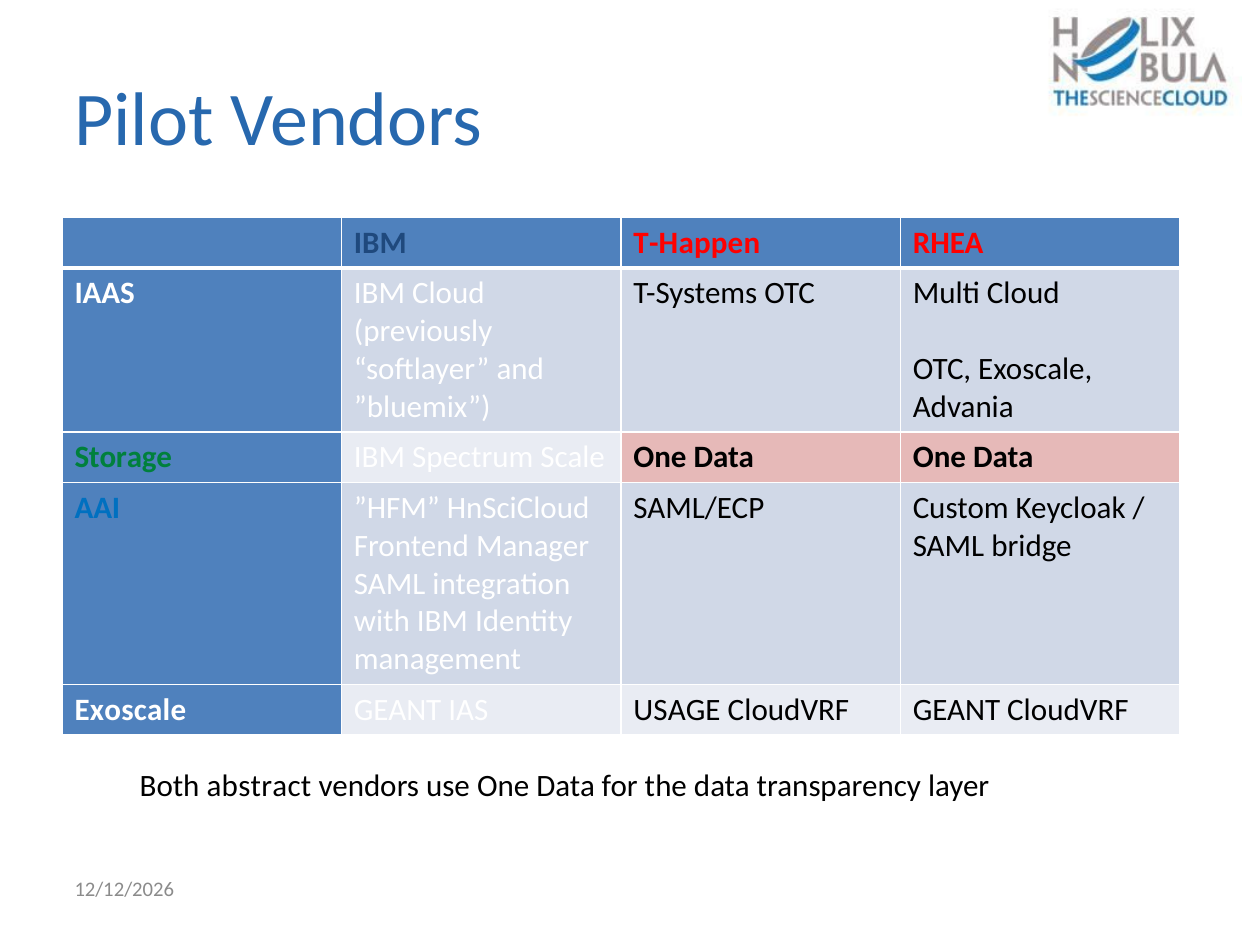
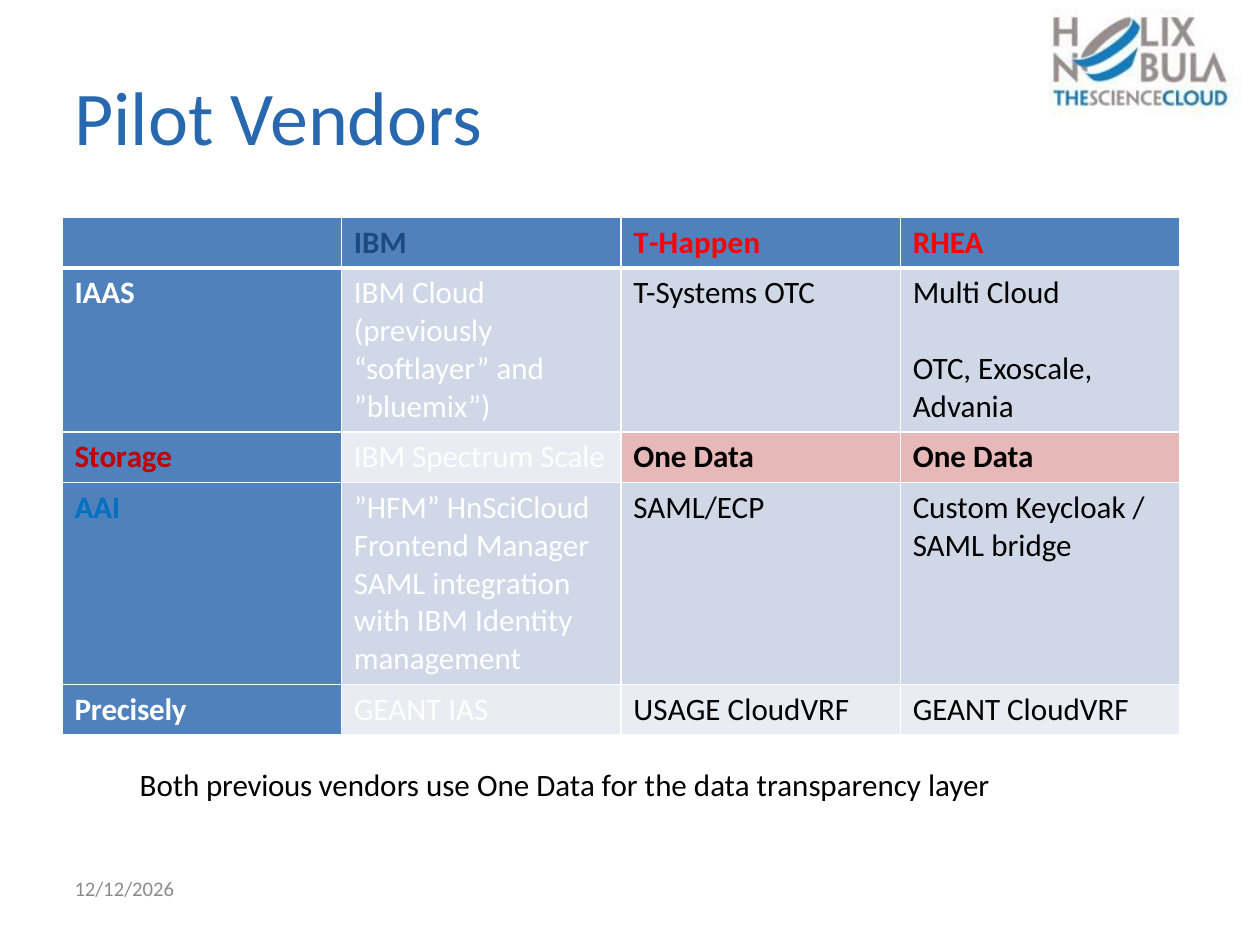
Storage colour: green -> red
Exoscale at (130, 710): Exoscale -> Precisely
abstract: abstract -> previous
